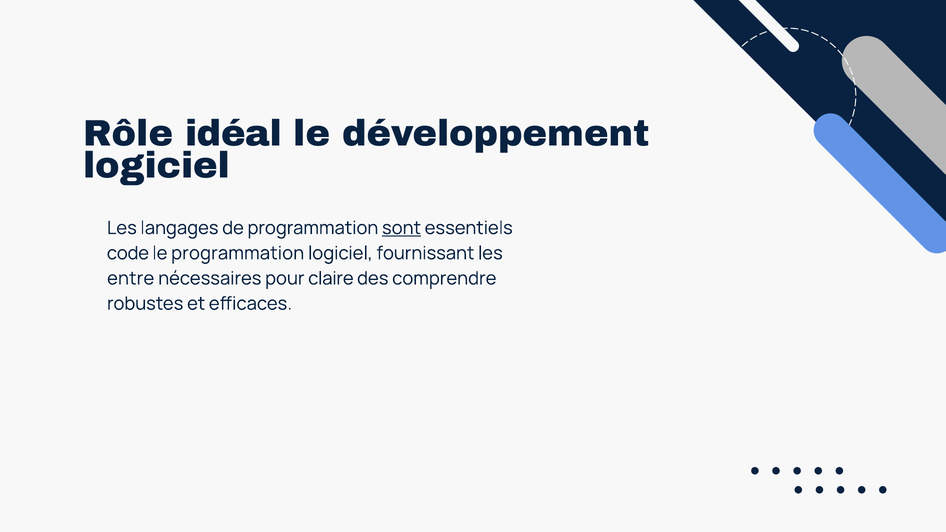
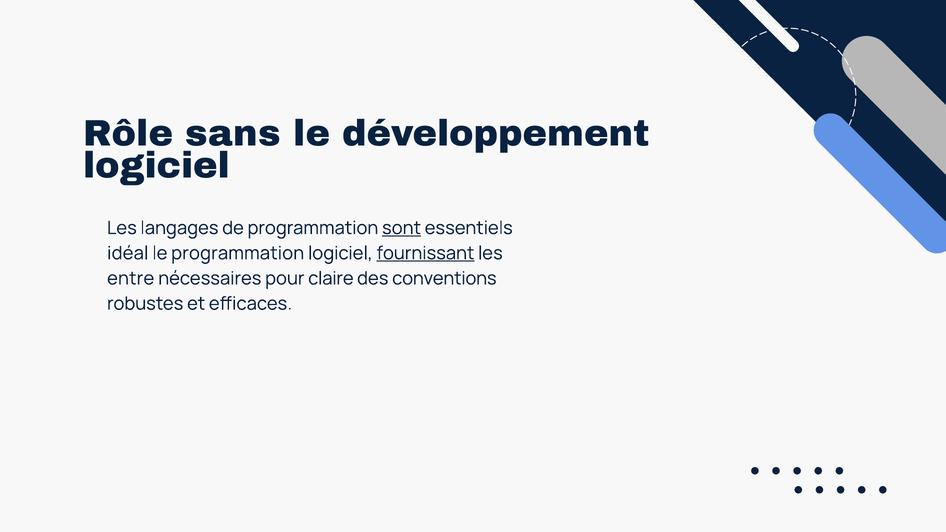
idéal: idéal -> sans
code: code -> idéal
fournissant underline: none -> present
comprendre: comprendre -> conventions
